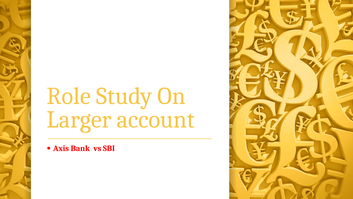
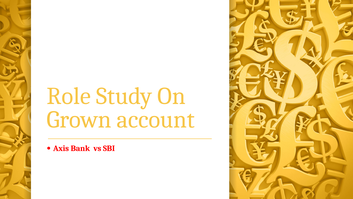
Larger: Larger -> Grown
